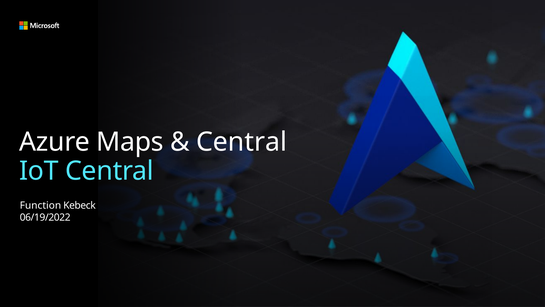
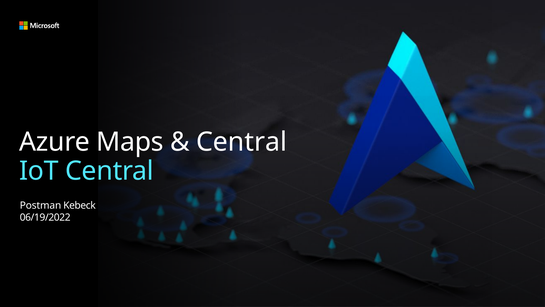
Function: Function -> Postman
